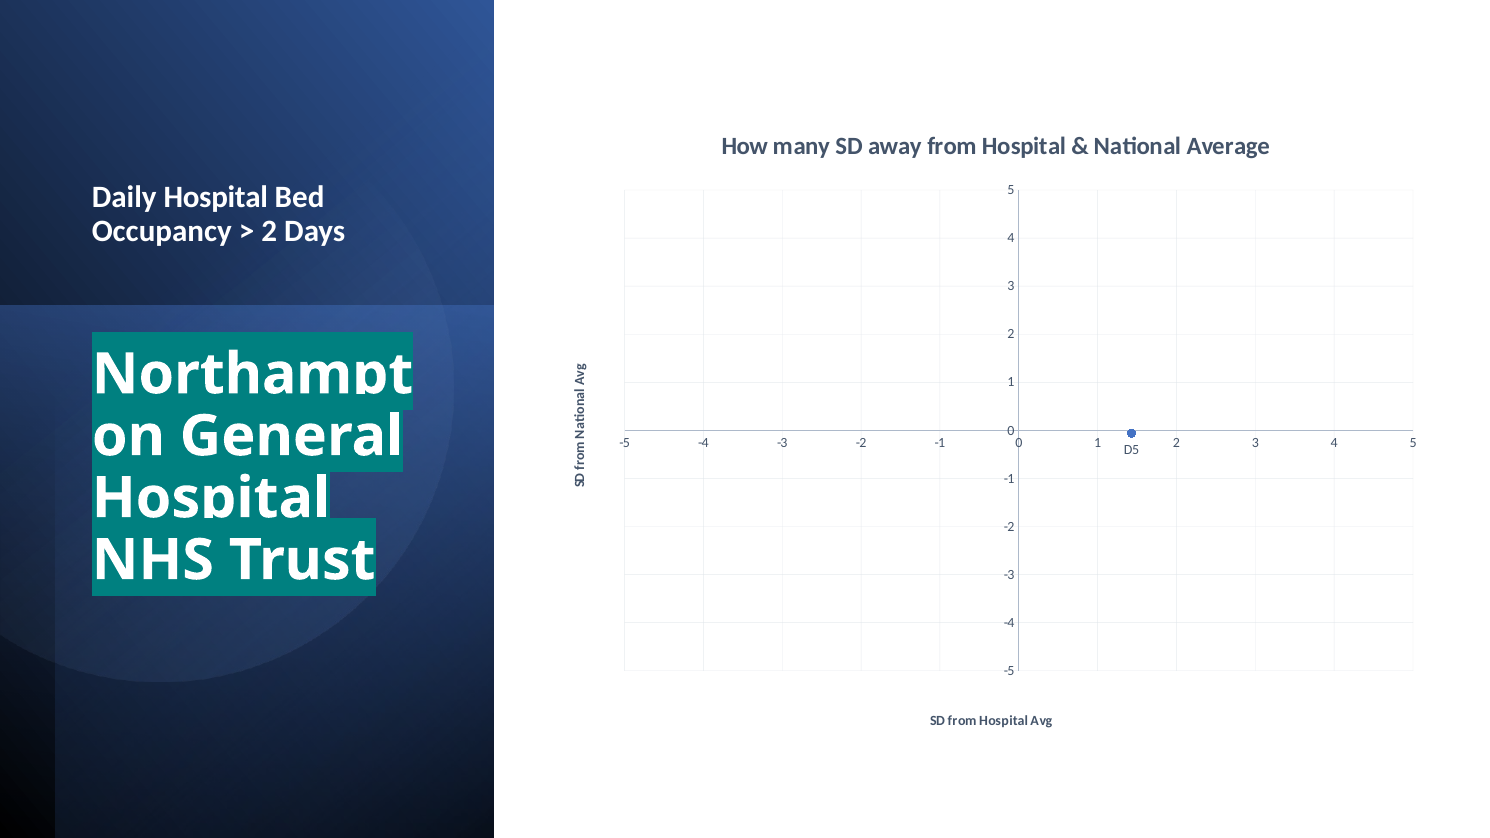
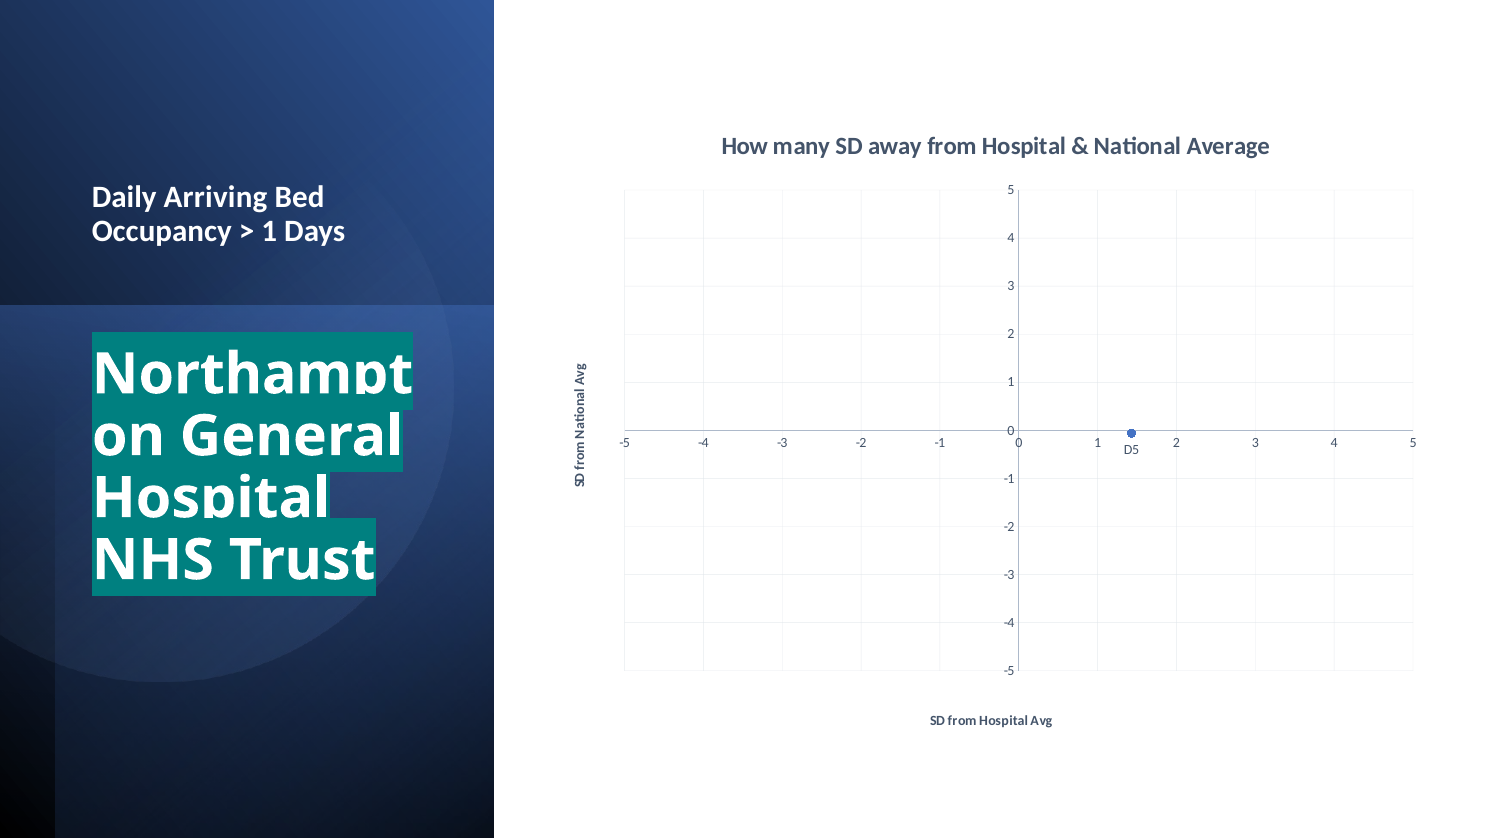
Daily Hospital: Hospital -> Arriving
2 at (269, 231): 2 -> 1
